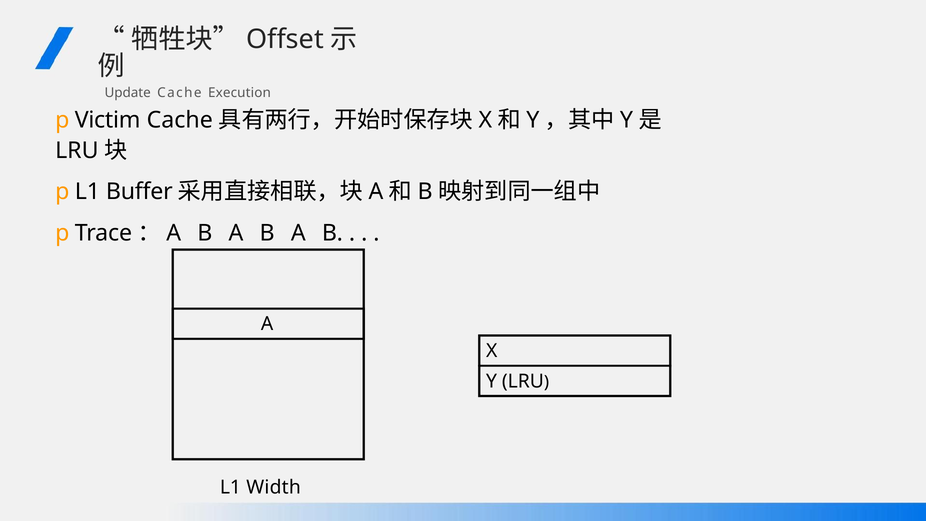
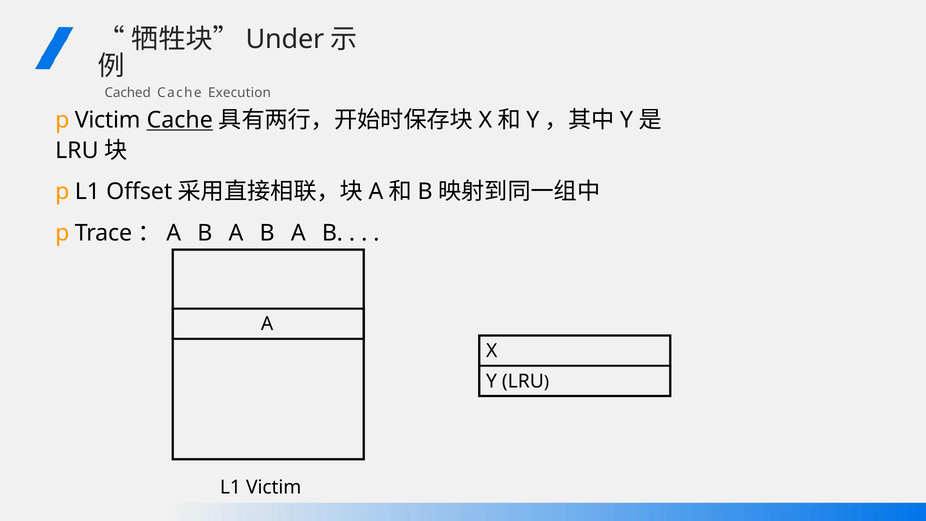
Offset: Offset -> Under
Update: Update -> Cached
Cache at (180, 120) underline: none -> present
Buffer: Buffer -> Offset
Width: Width -> Victim
